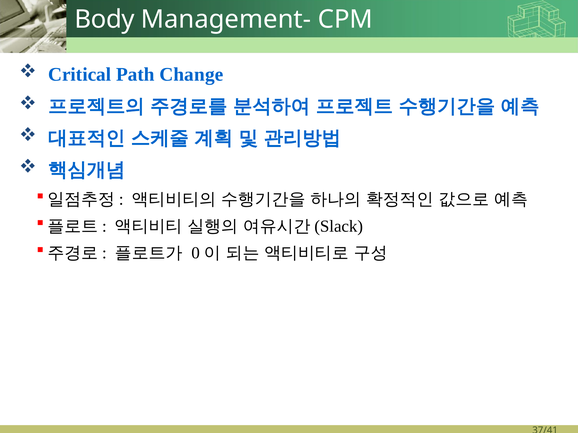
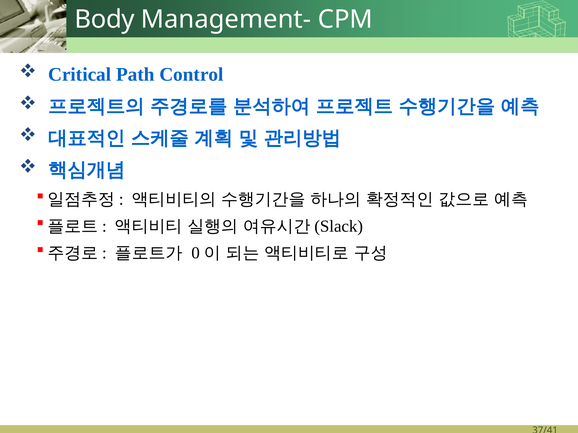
Change: Change -> Control
